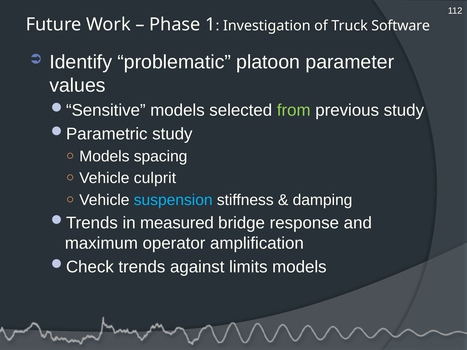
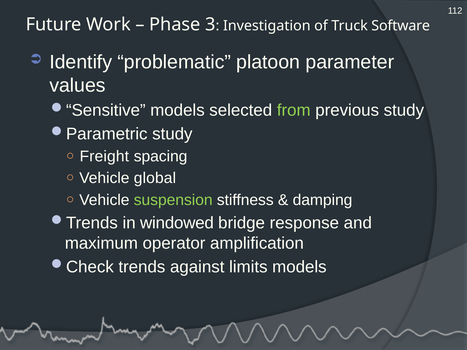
1: 1 -> 3
Models at (104, 157): Models -> Freight
culprit: culprit -> global
suspension colour: light blue -> light green
measured: measured -> windowed
